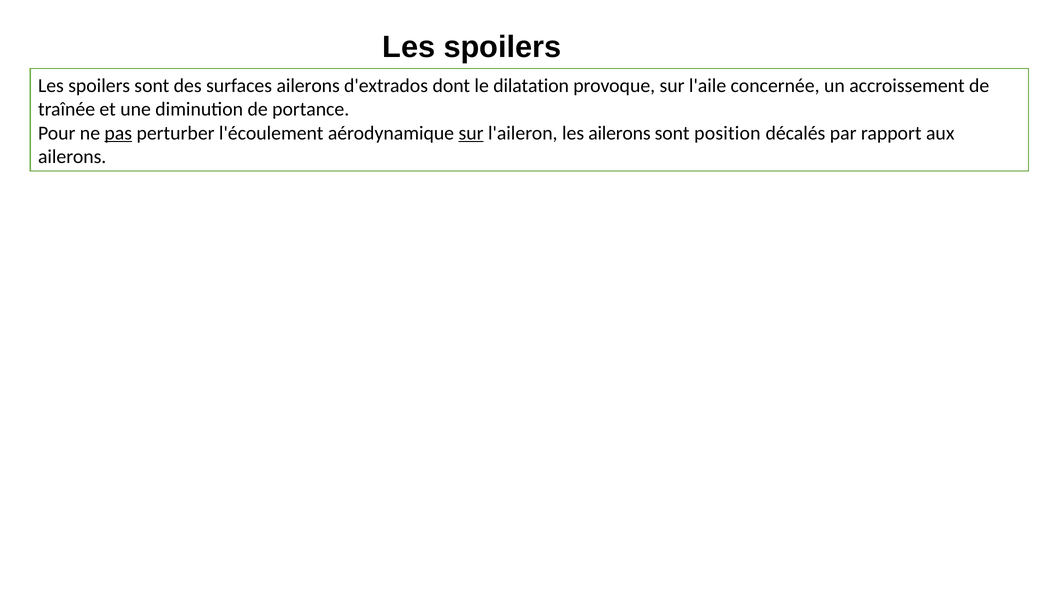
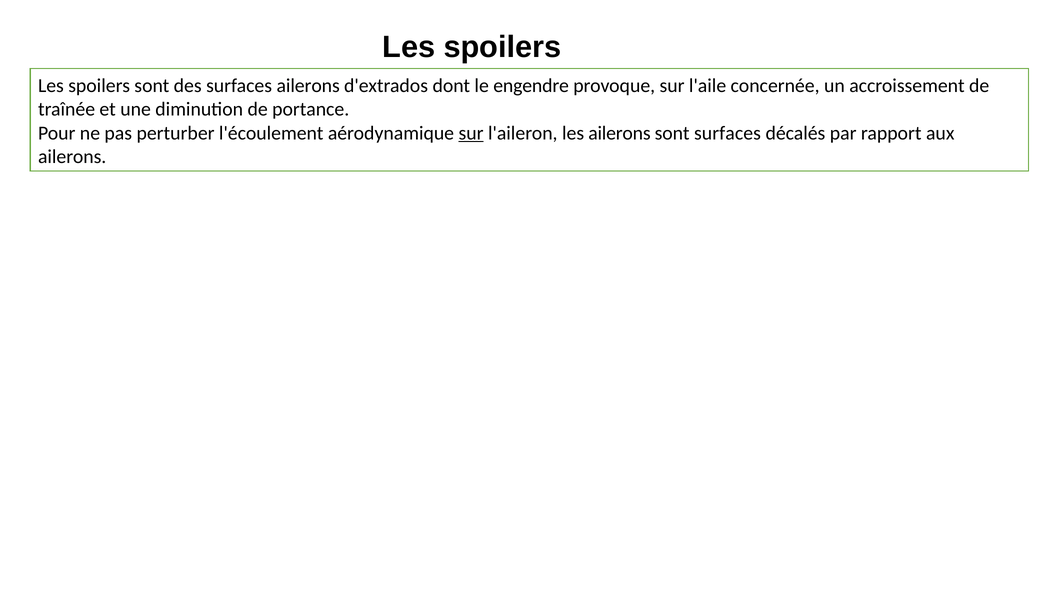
dilatation: dilatation -> engendre
pas underline: present -> none
sont position: position -> surfaces
